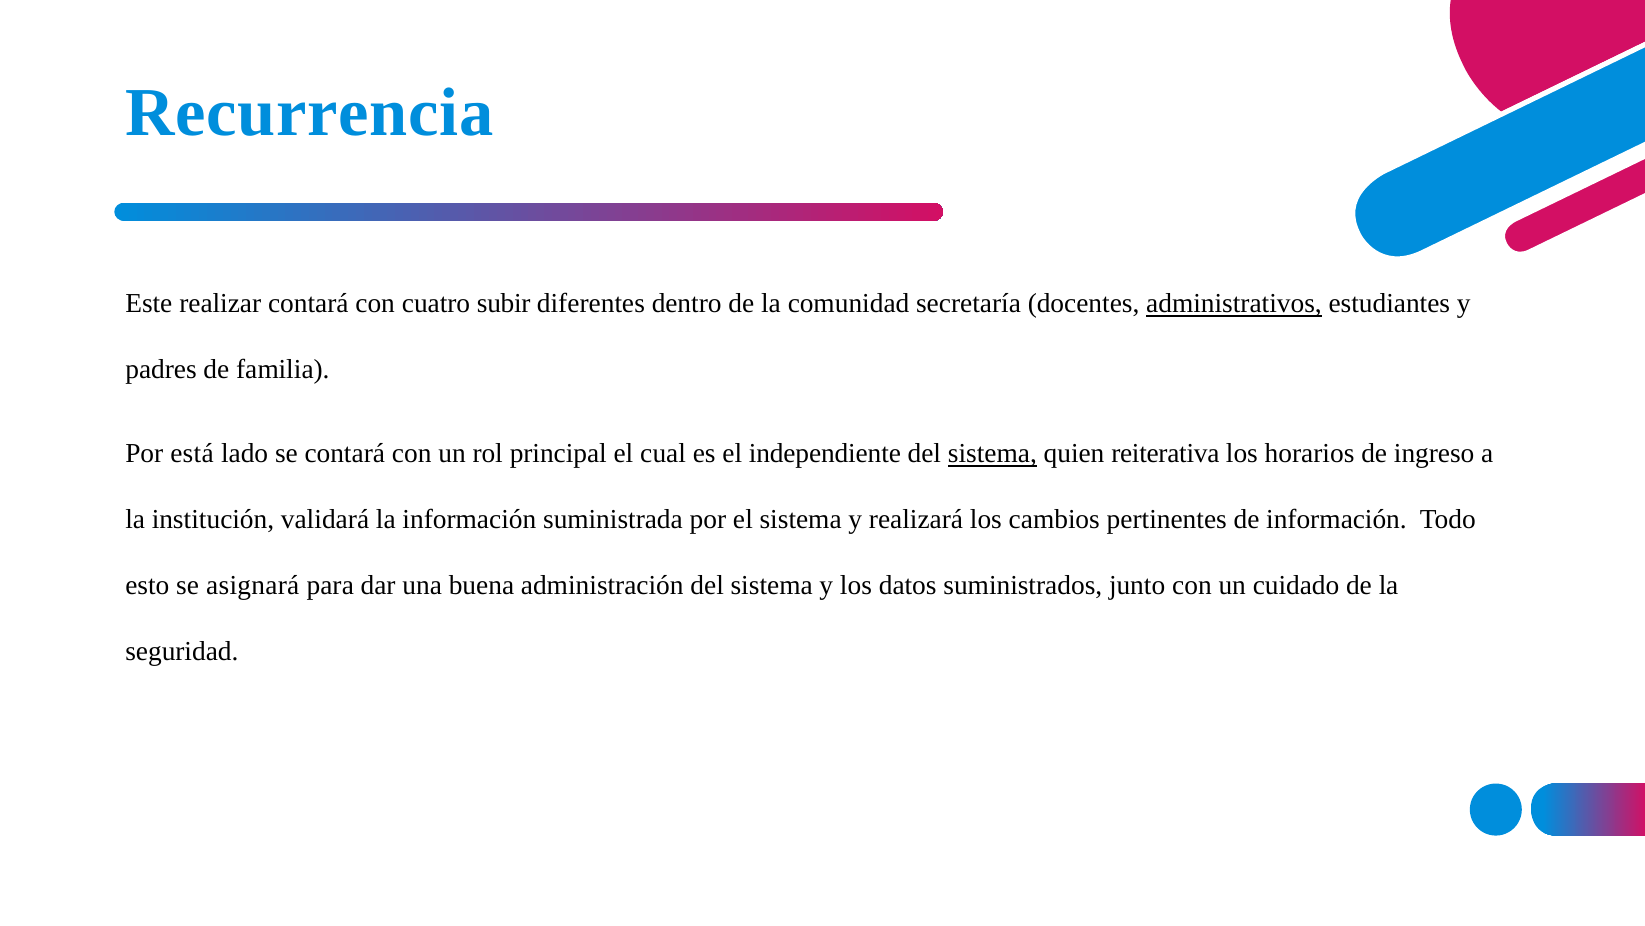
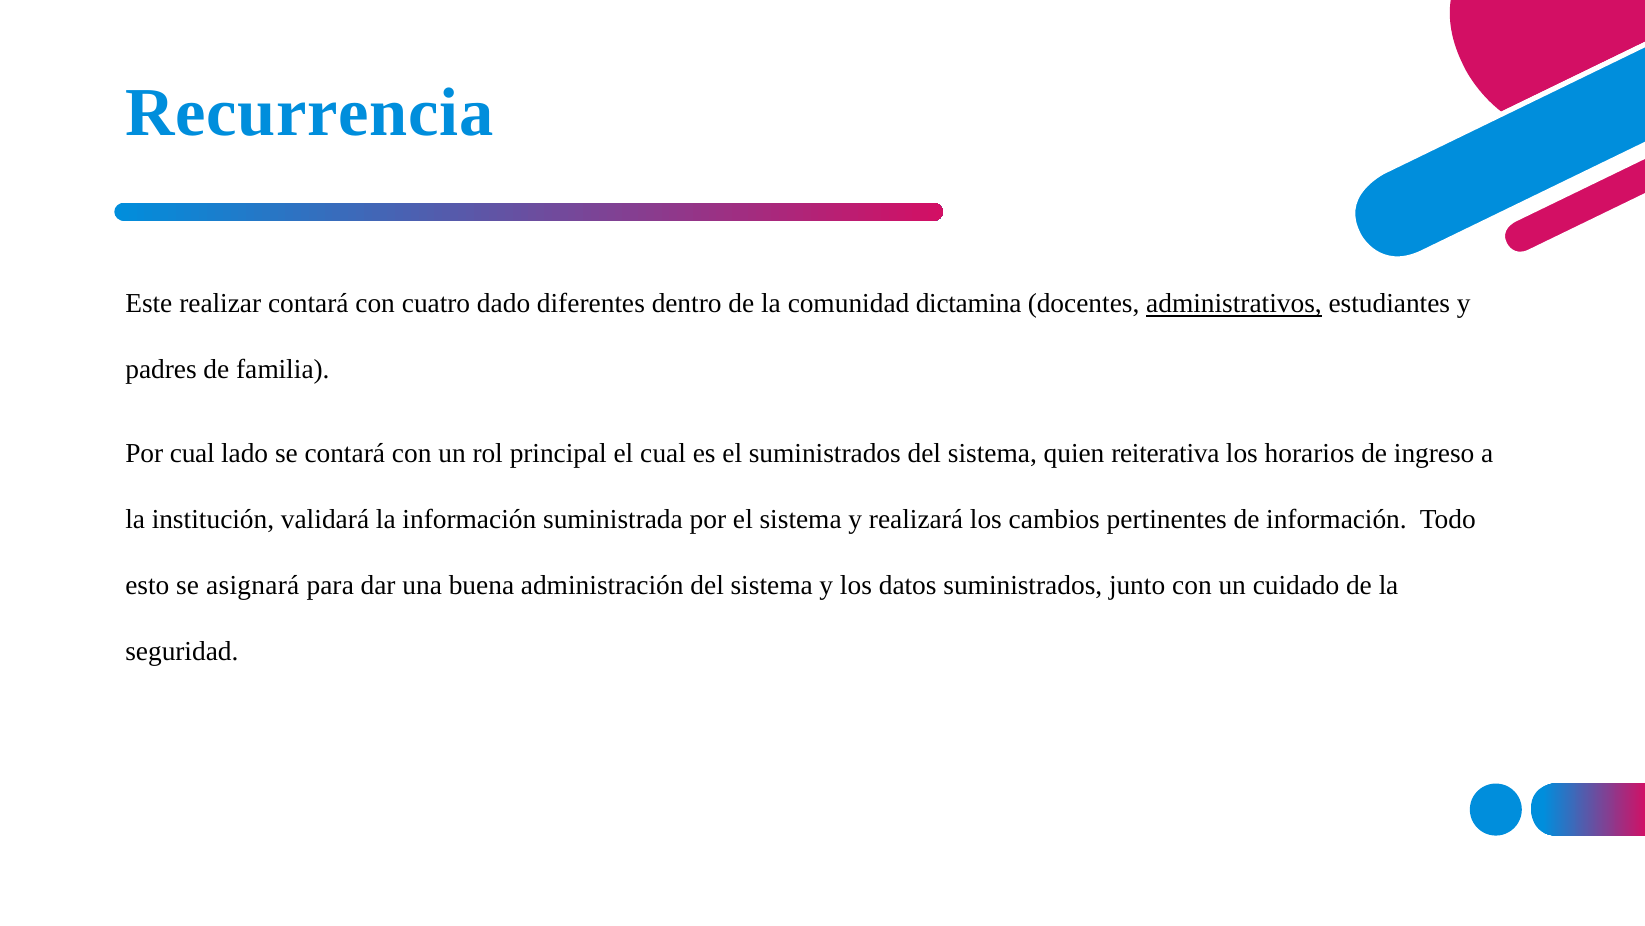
subir: subir -> dado
secretaría: secretaría -> dictamina
Por está: está -> cual
el independiente: independiente -> suministrados
sistema at (992, 454) underline: present -> none
